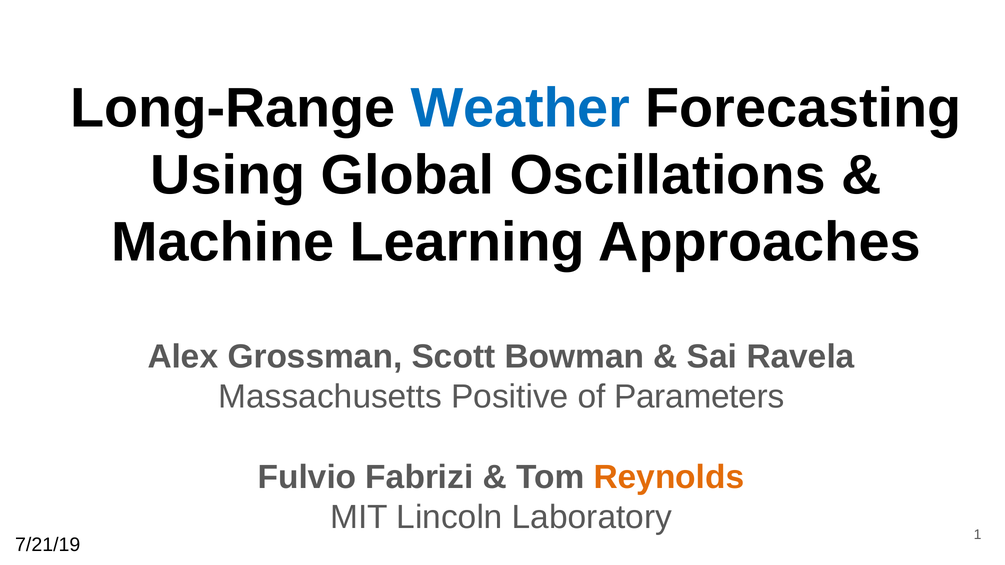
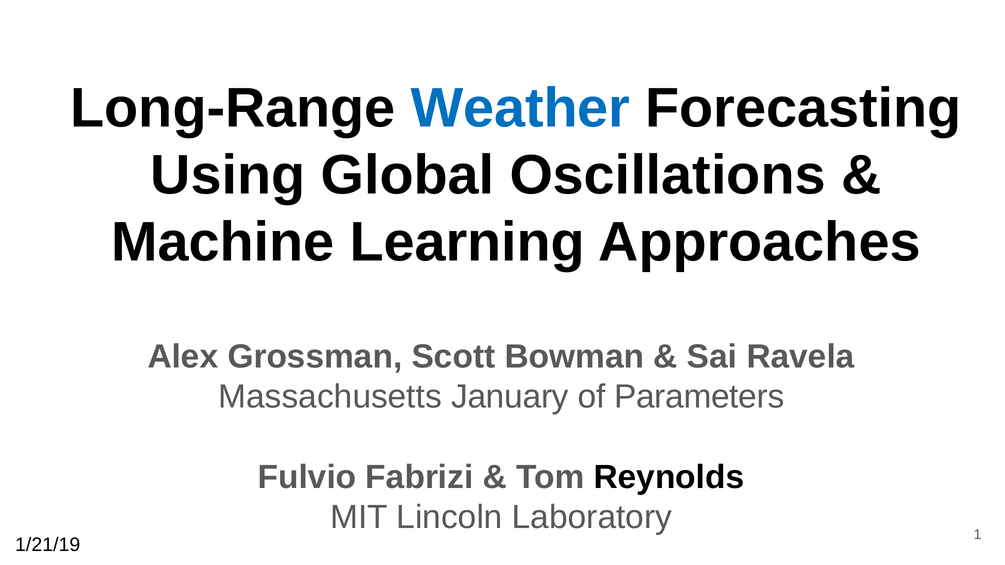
Positive: Positive -> January
Reynolds colour: orange -> black
7/21/19: 7/21/19 -> 1/21/19
